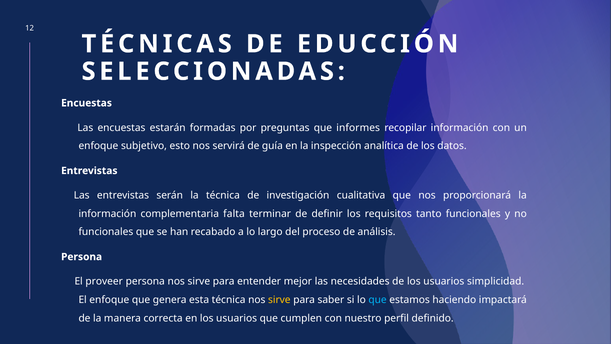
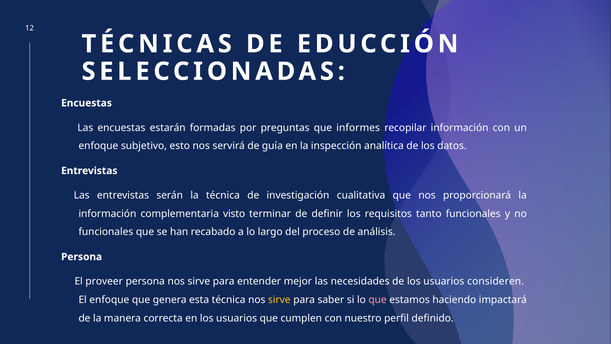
falta: falta -> visto
simplicidad: simplicidad -> consideren
que at (378, 300) colour: light blue -> pink
